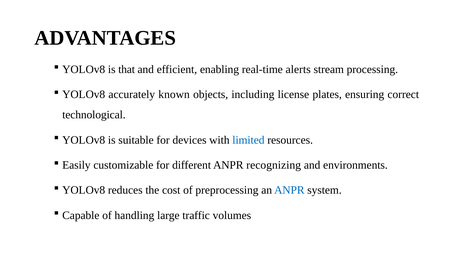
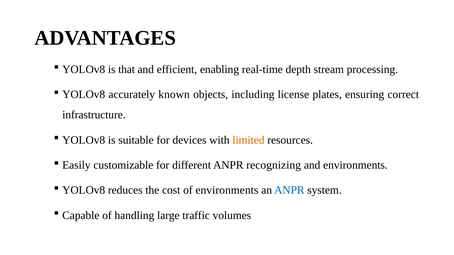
alerts: alerts -> depth
technological: technological -> infrastructure
limited colour: blue -> orange
of preprocessing: preprocessing -> environments
